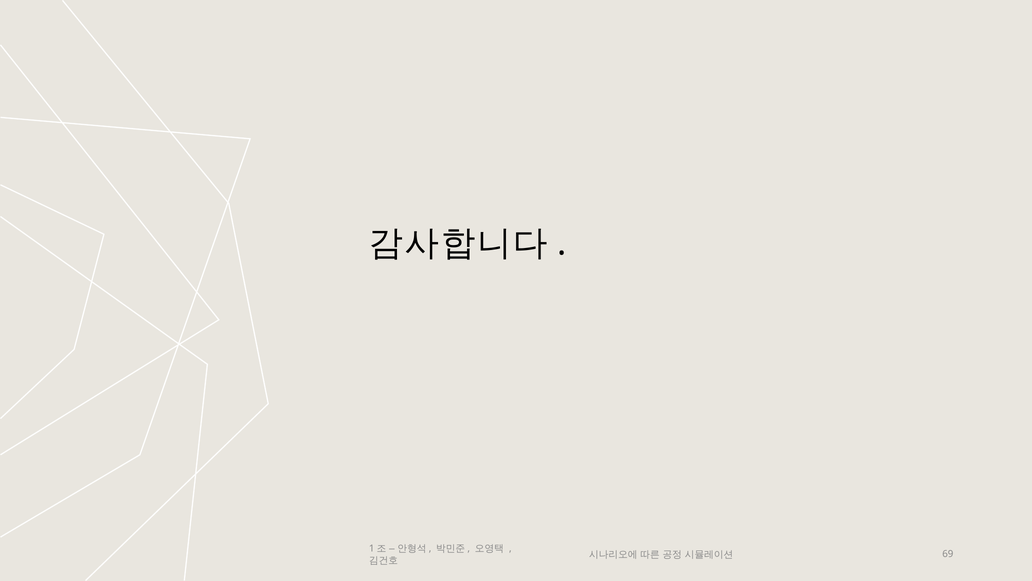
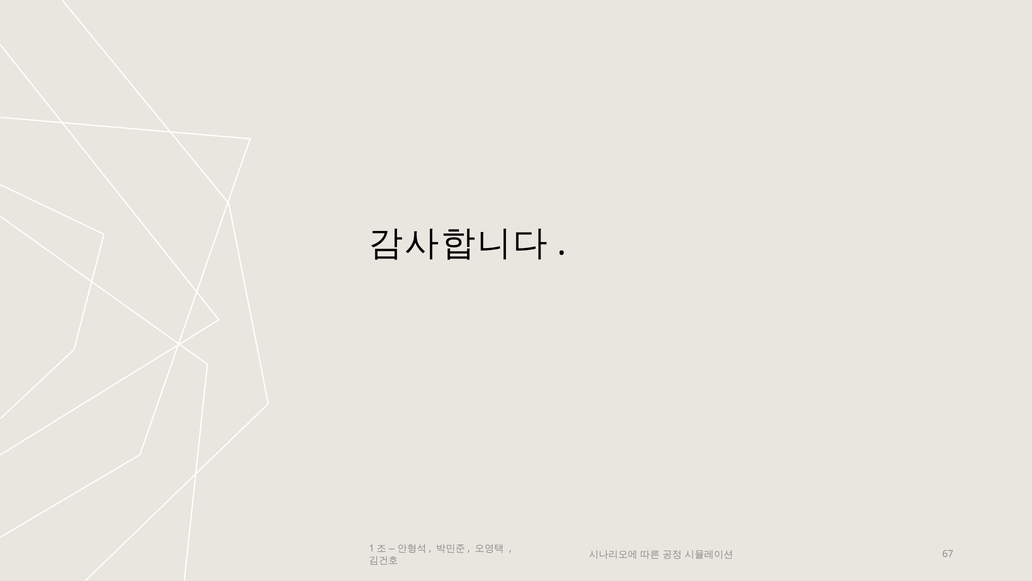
69: 69 -> 67
